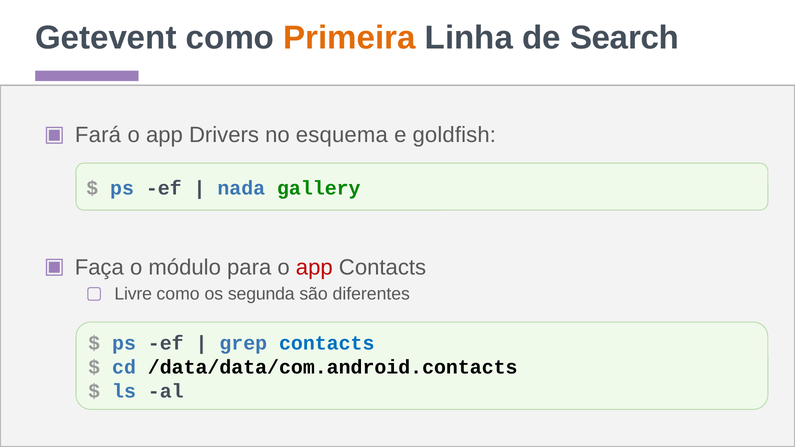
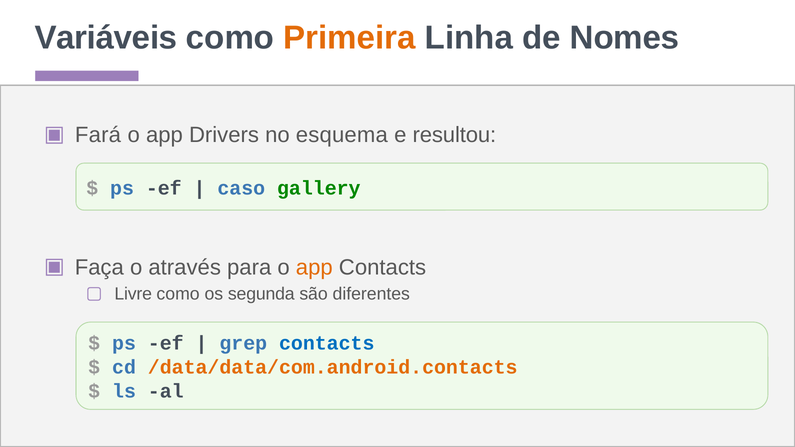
Getevent: Getevent -> Variáveis
Search: Search -> Nomes
goldfish: goldfish -> resultou
nada: nada -> caso
módulo: módulo -> através
app at (314, 268) colour: red -> orange
/data/data/com.android.contacts colour: black -> orange
